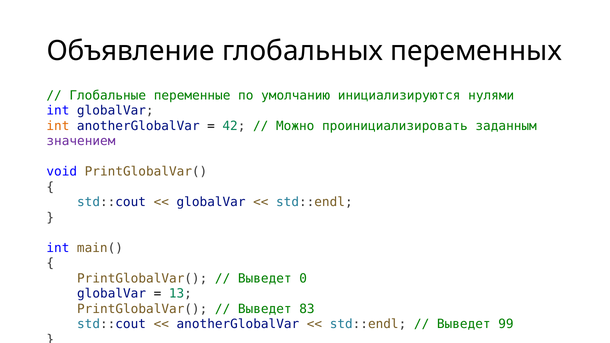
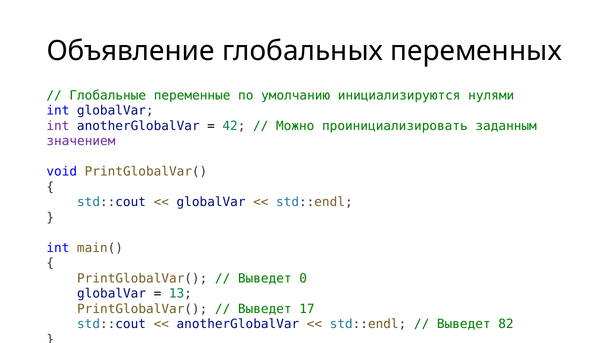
int at (58, 126) colour: orange -> purple
83: 83 -> 17
99: 99 -> 82
